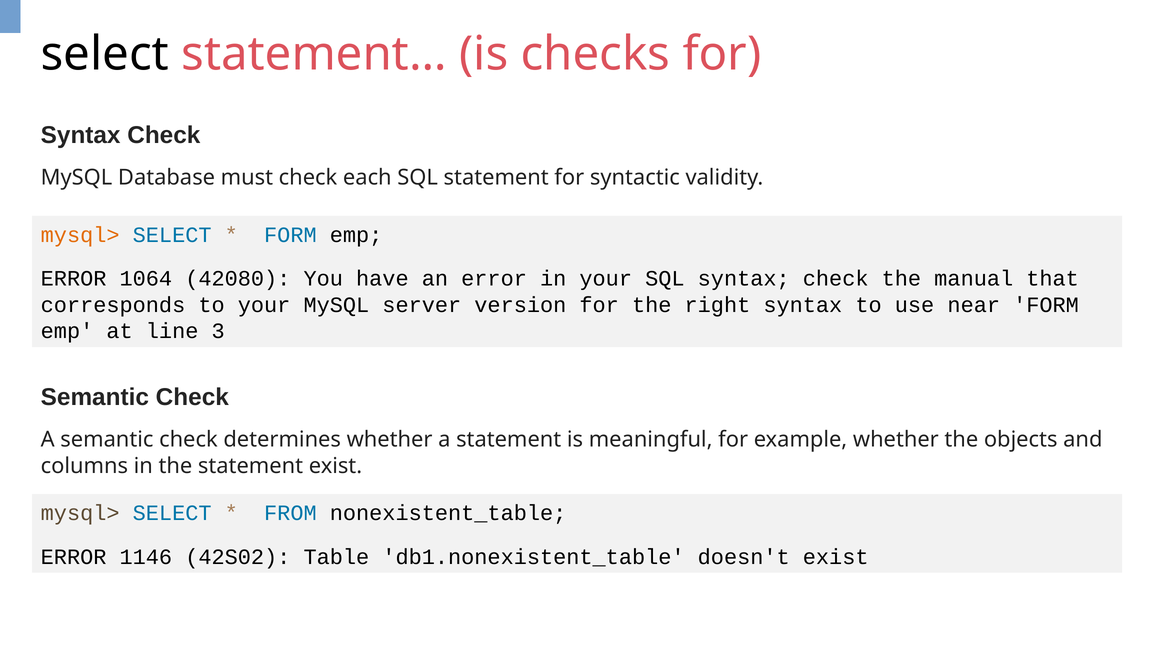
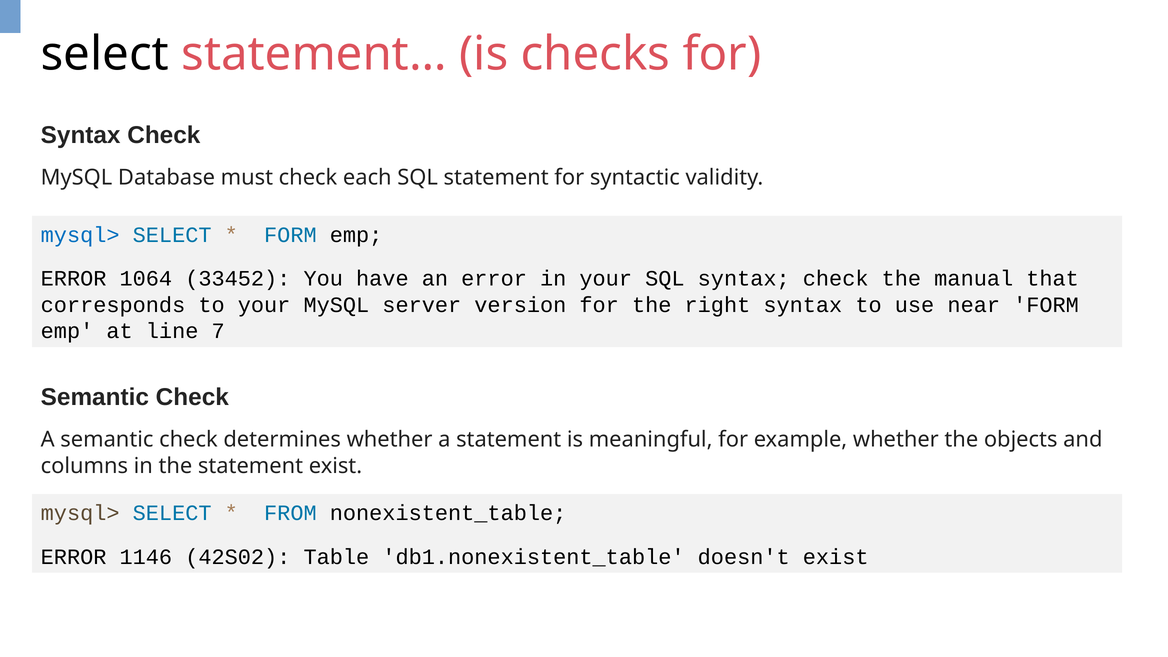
mysql> at (80, 235) colour: orange -> blue
42080: 42080 -> 33452
3: 3 -> 7
